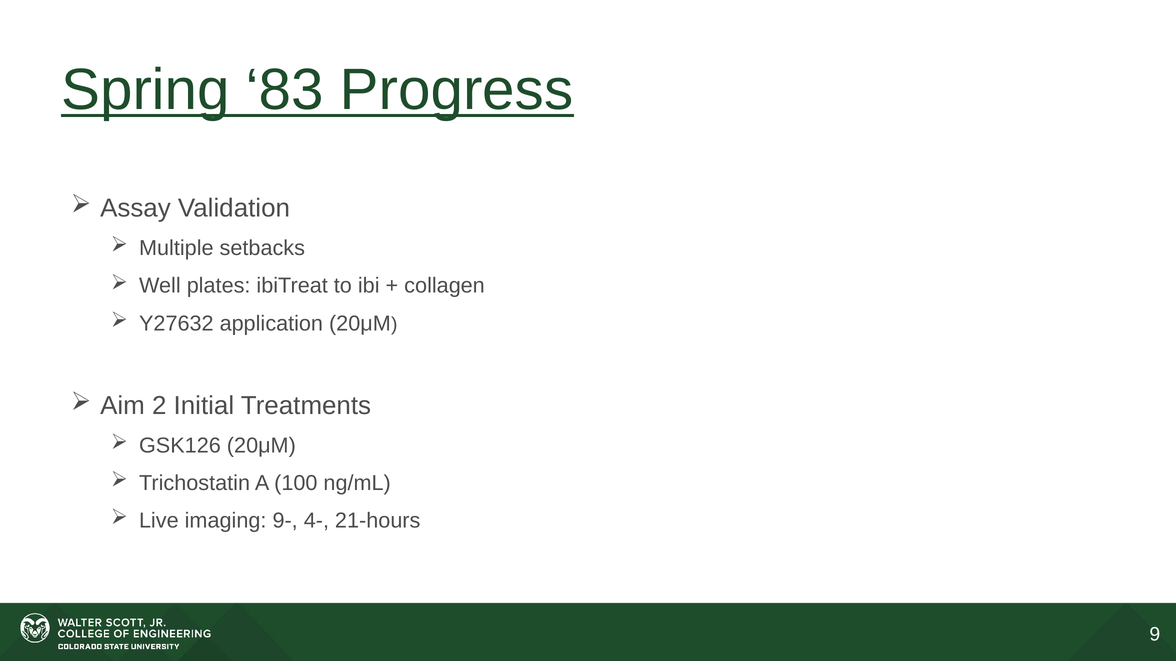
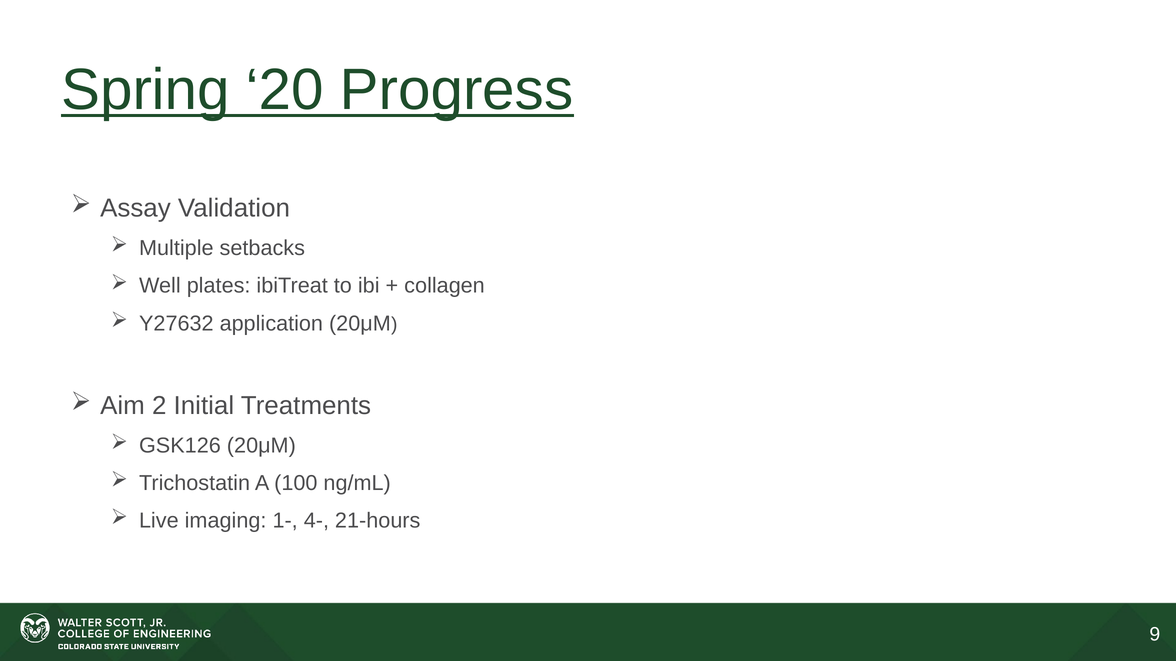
83: 83 -> 20
9-: 9- -> 1-
